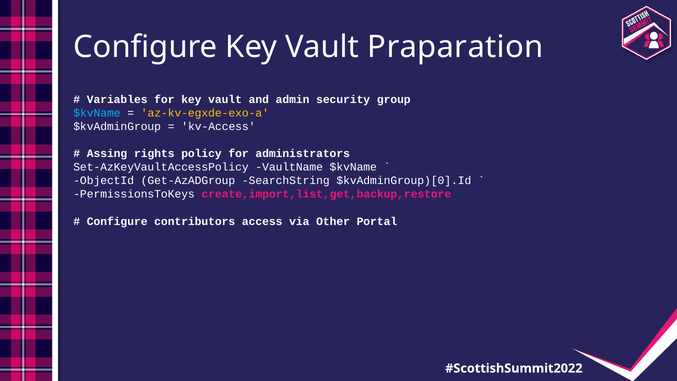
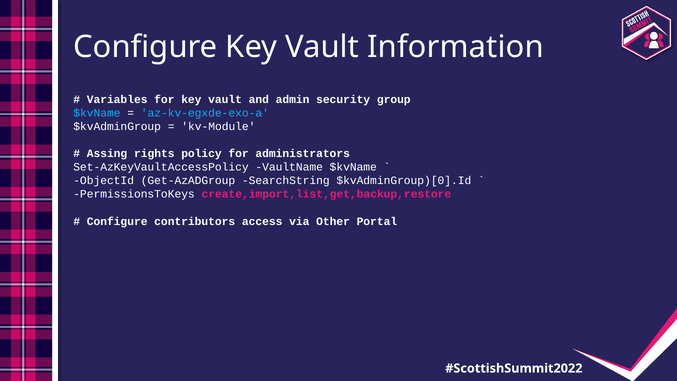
Praparation: Praparation -> Information
az-kv-egxde-exo-a colour: yellow -> light blue
kv-Access: kv-Access -> kv-Module
